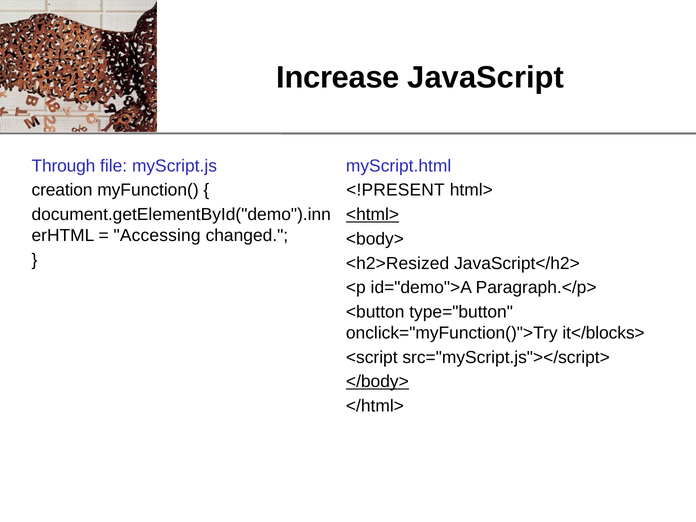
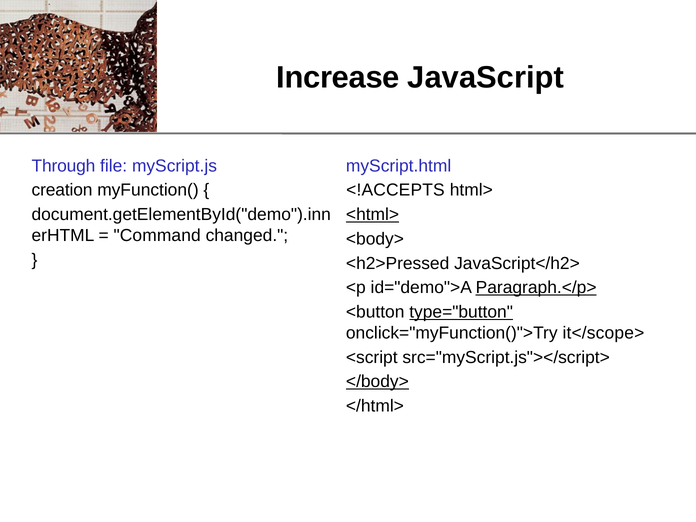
<!PRESENT: <!PRESENT -> <!ACCEPTS
Accessing: Accessing -> Command
<h2>Resized: <h2>Resized -> <h2>Pressed
Paragraph.</p> underline: none -> present
type="button underline: none -> present
it</blocks>: it</blocks> -> it</scope>
